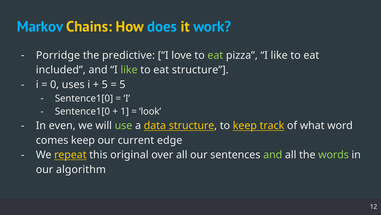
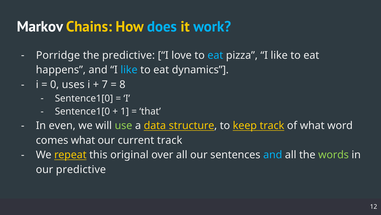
Markov colour: light blue -> white
eat at (215, 55) colour: light green -> light blue
included: included -> happens
like at (129, 70) colour: light green -> light blue
eat structure: structure -> dynamics
5 at (105, 84): 5 -> 7
5 at (122, 84): 5 -> 8
look: look -> that
comes keep: keep -> what
current edge: edge -> track
and at (273, 154) colour: light green -> light blue
our algorithm: algorithm -> predictive
